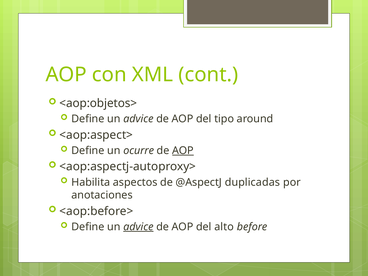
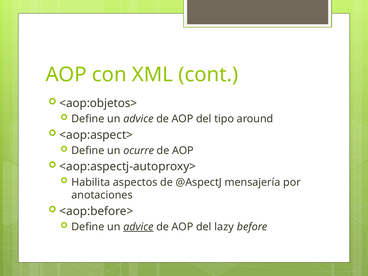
AOP at (183, 151) underline: present -> none
duplicadas: duplicadas -> mensajería
alto: alto -> lazy
